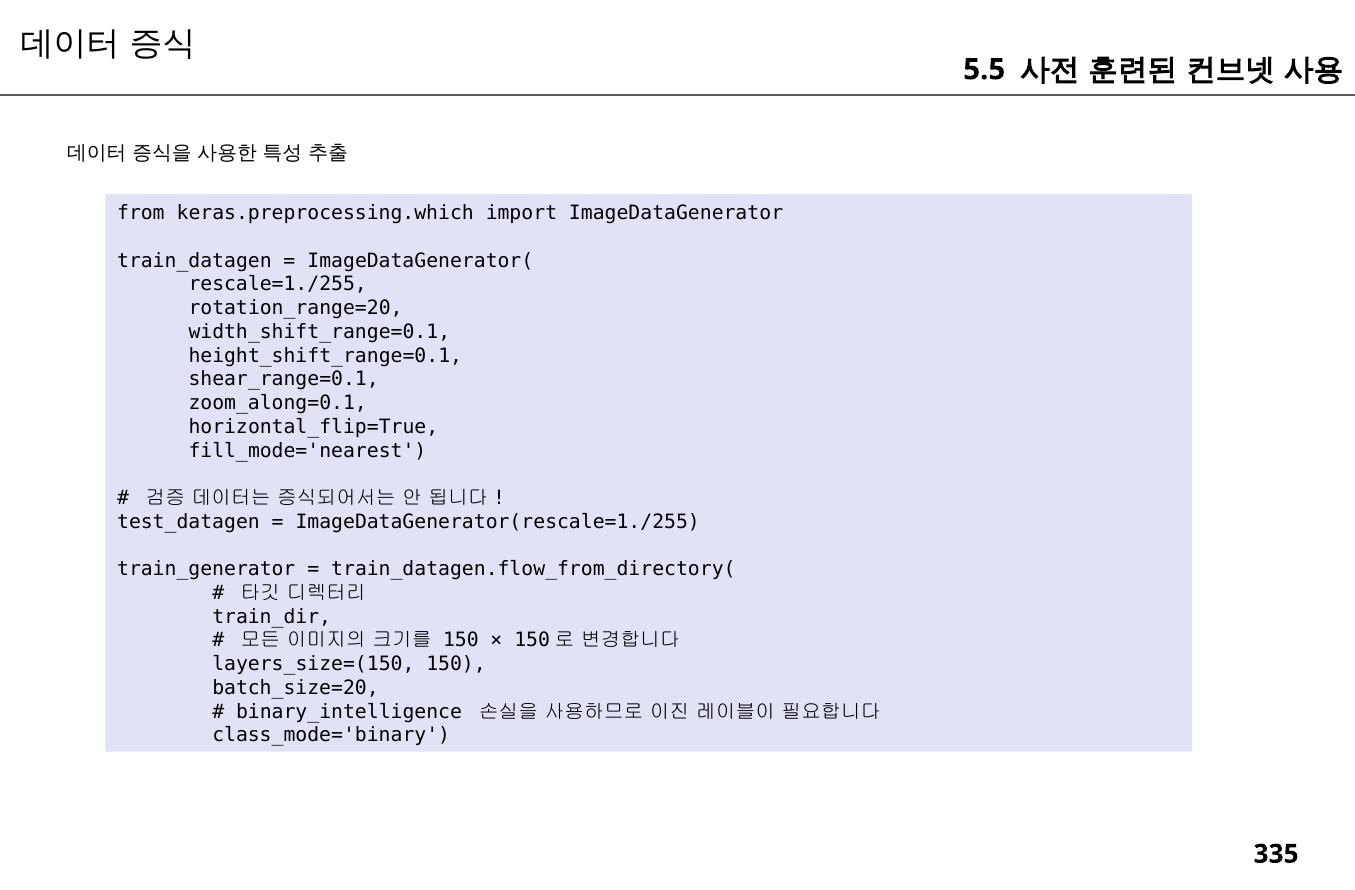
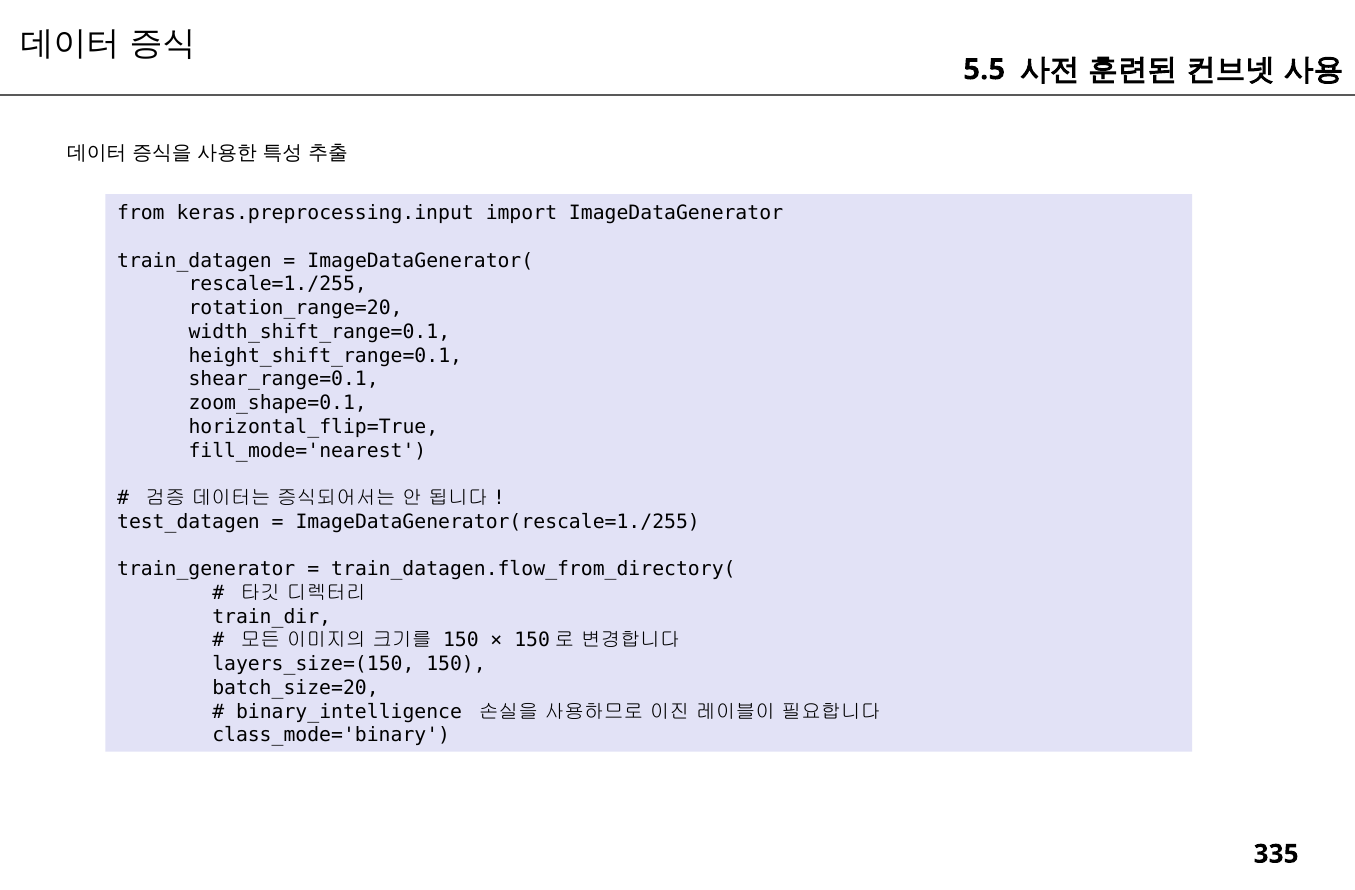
keras.preprocessing.which: keras.preprocessing.which -> keras.preprocessing.input
zoom_along=0.1: zoom_along=0.1 -> zoom_shape=0.1
